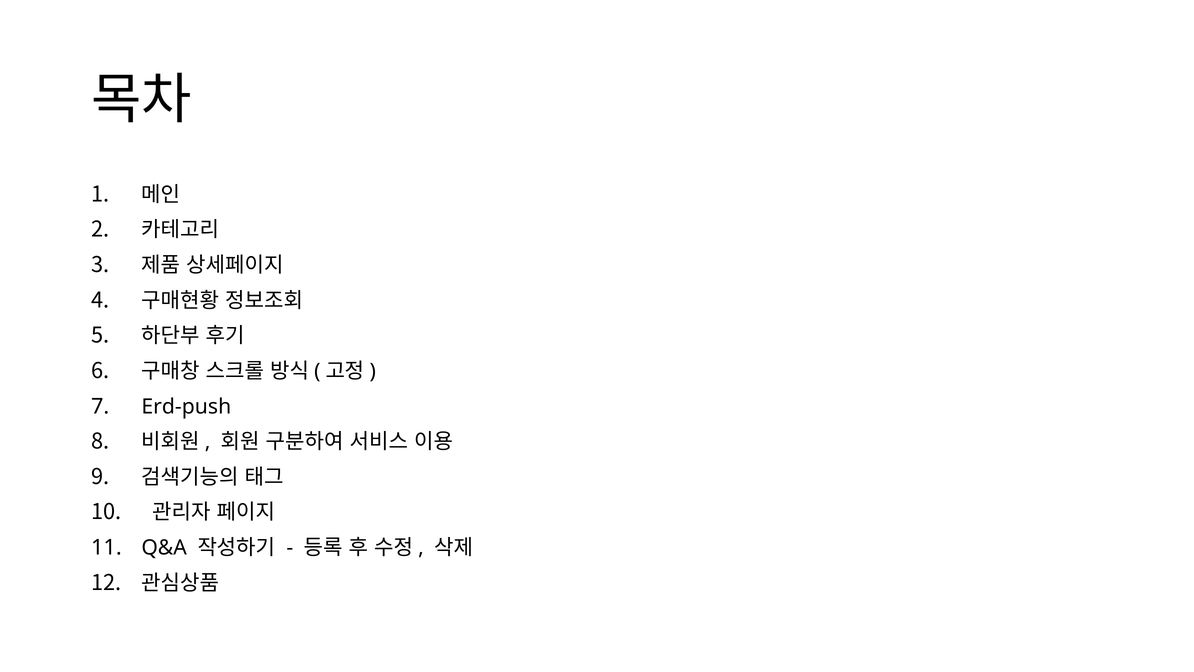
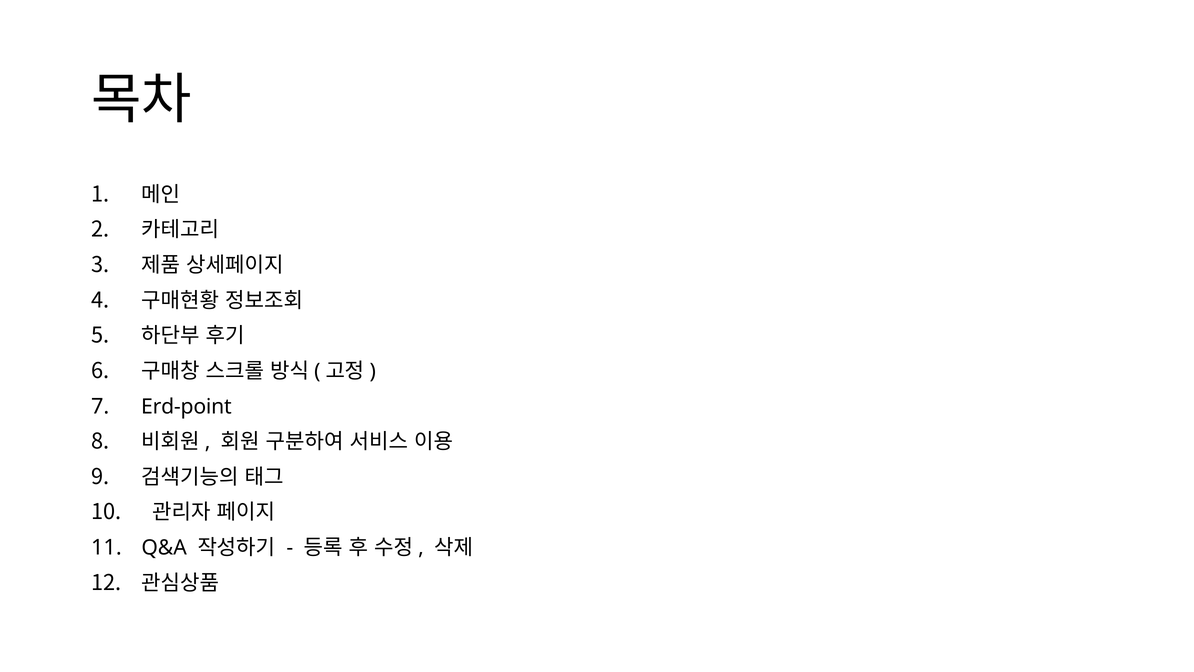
Erd-push: Erd-push -> Erd-point
